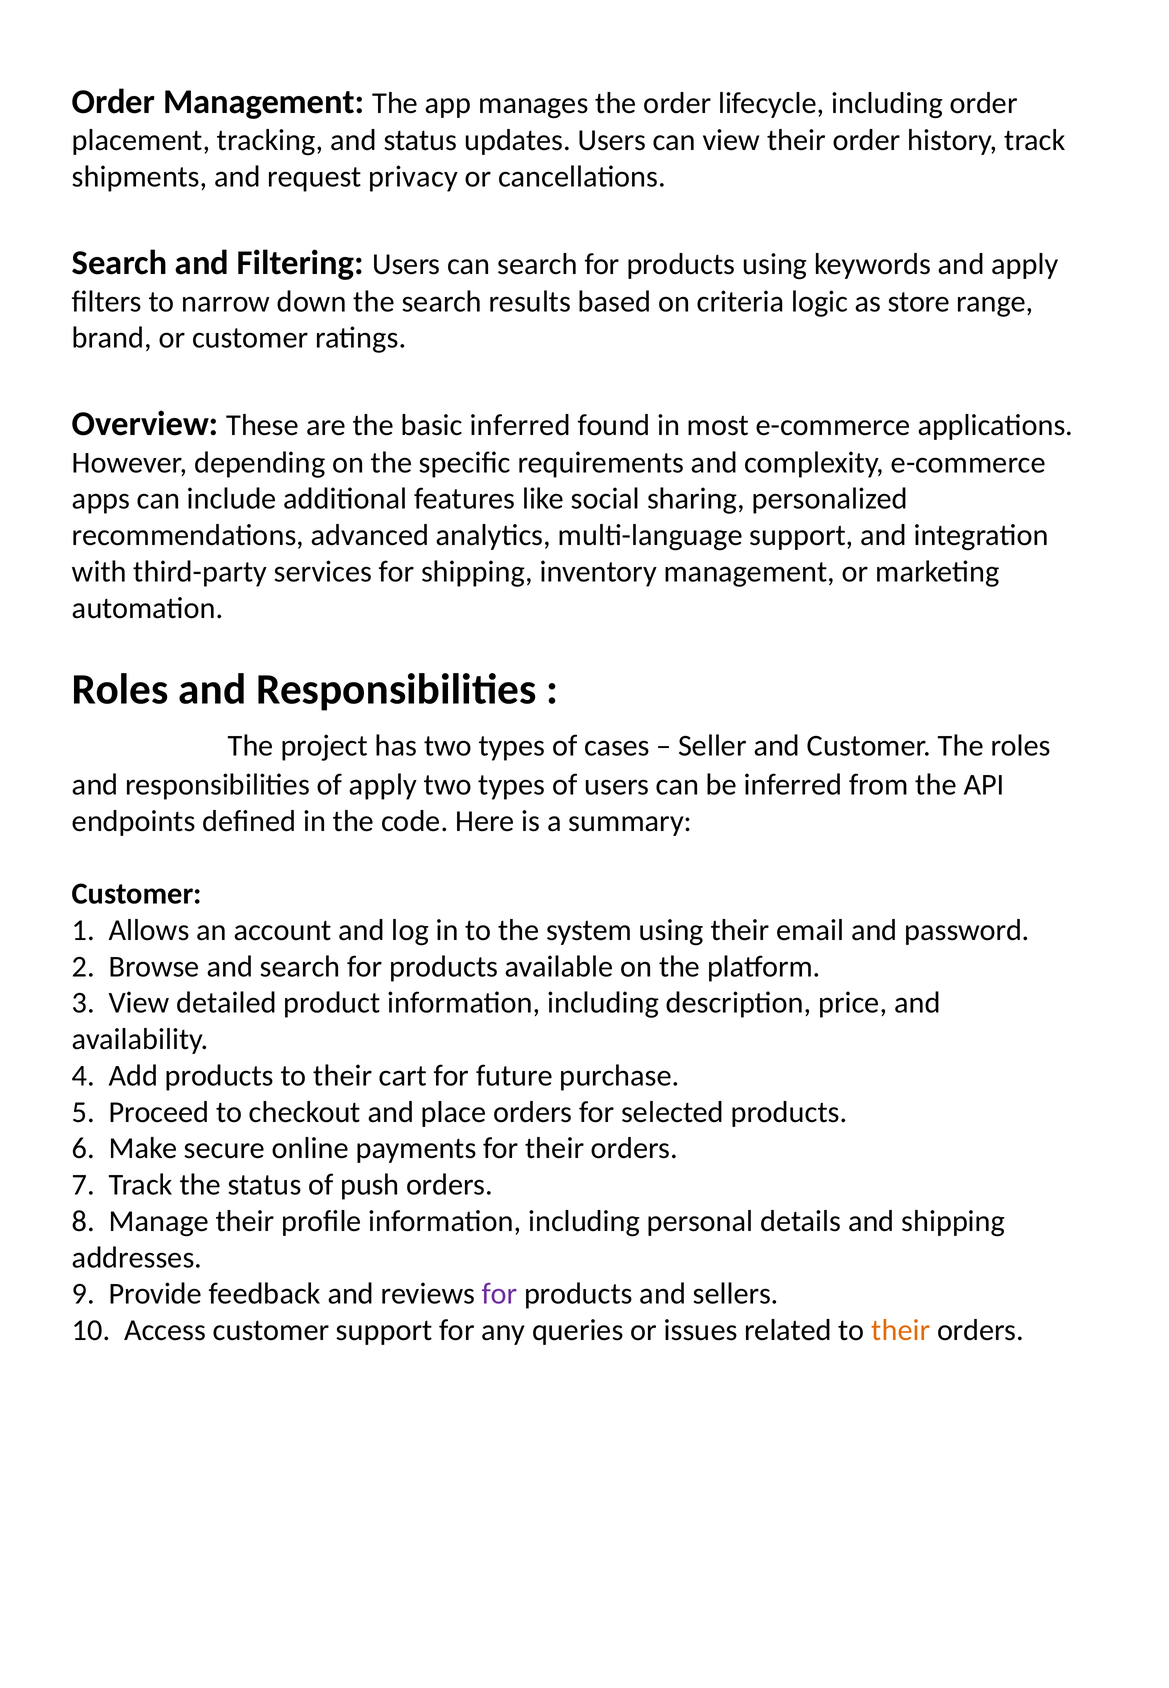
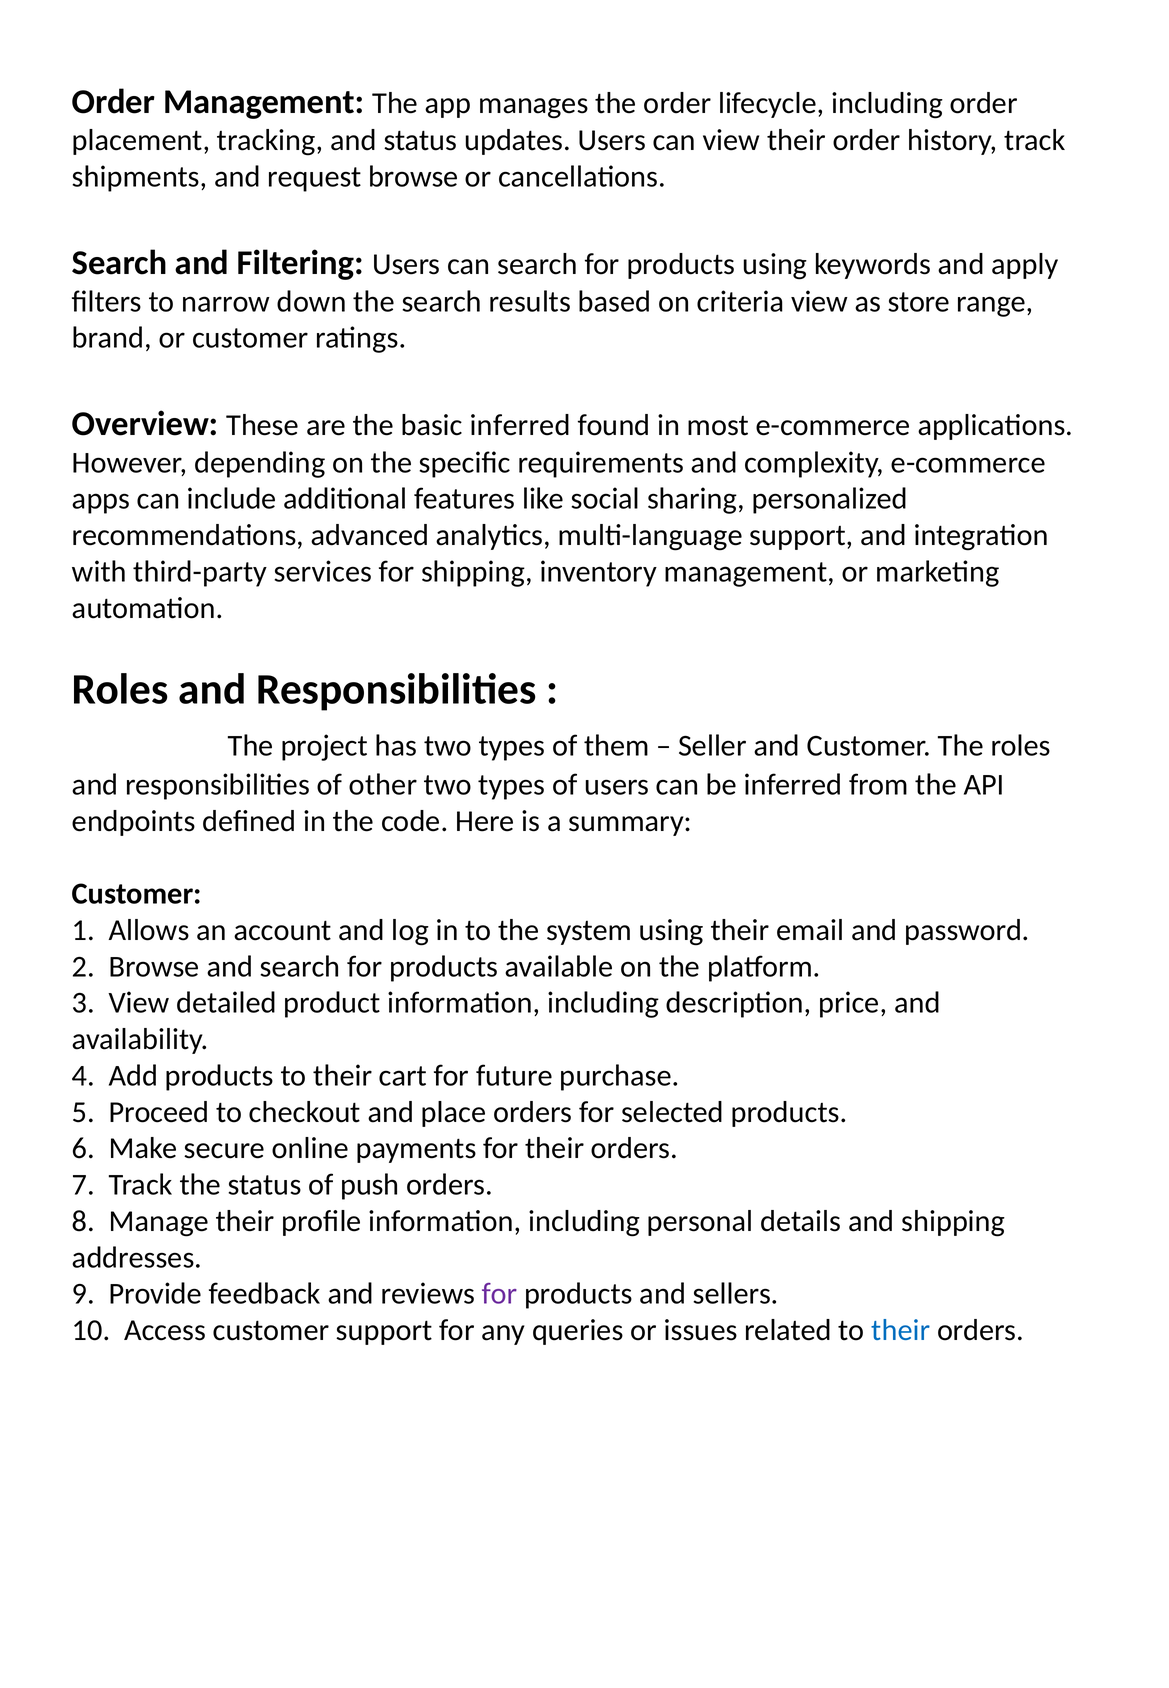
request privacy: privacy -> browse
criteria logic: logic -> view
cases: cases -> them
of apply: apply -> other
their at (901, 1331) colour: orange -> blue
